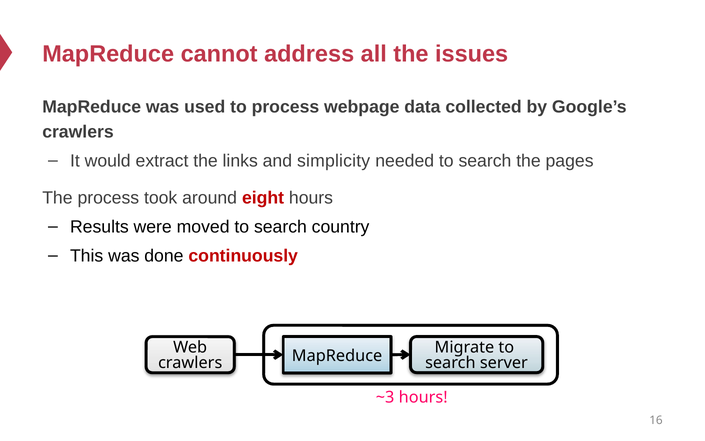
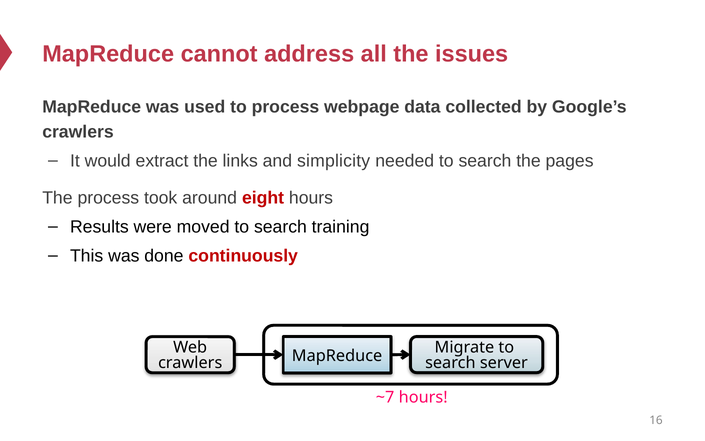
country: country -> training
~3: ~3 -> ~7
